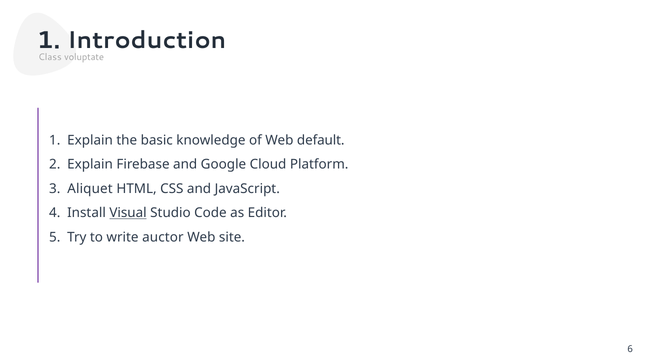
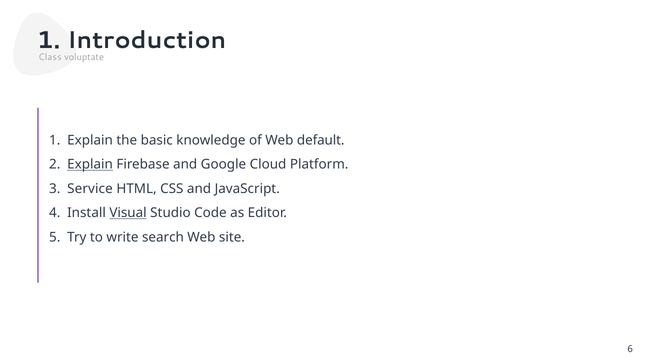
Explain at (90, 164) underline: none -> present
Aliquet: Aliquet -> Service
auctor: auctor -> search
